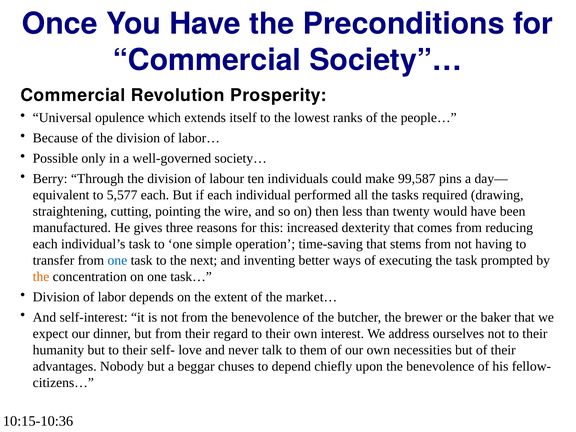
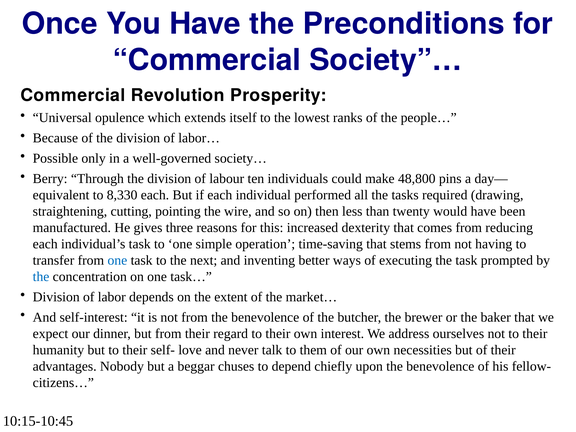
99,587: 99,587 -> 48,800
5,577: 5,577 -> 8,330
the at (41, 277) colour: orange -> blue
10:15-10:36: 10:15-10:36 -> 10:15-10:45
